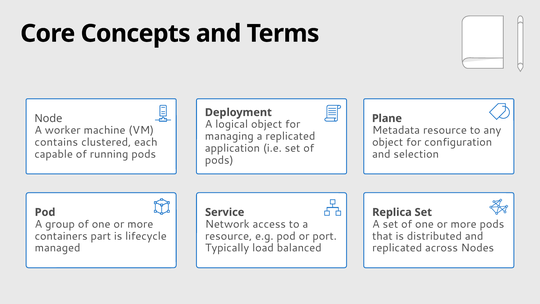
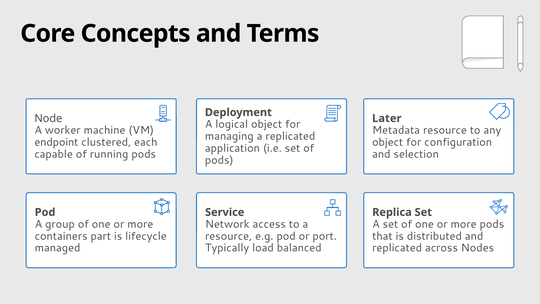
Plane: Plane -> Later
contains: contains -> endpoint
